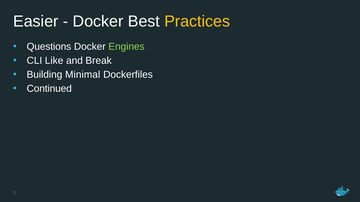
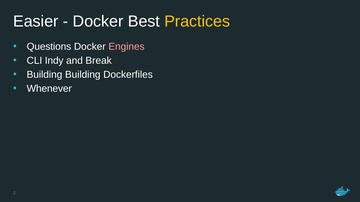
Engines colour: light green -> pink
Like: Like -> Indy
Building Minimal: Minimal -> Building
Continued: Continued -> Whenever
